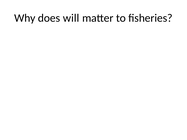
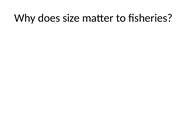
will: will -> size
